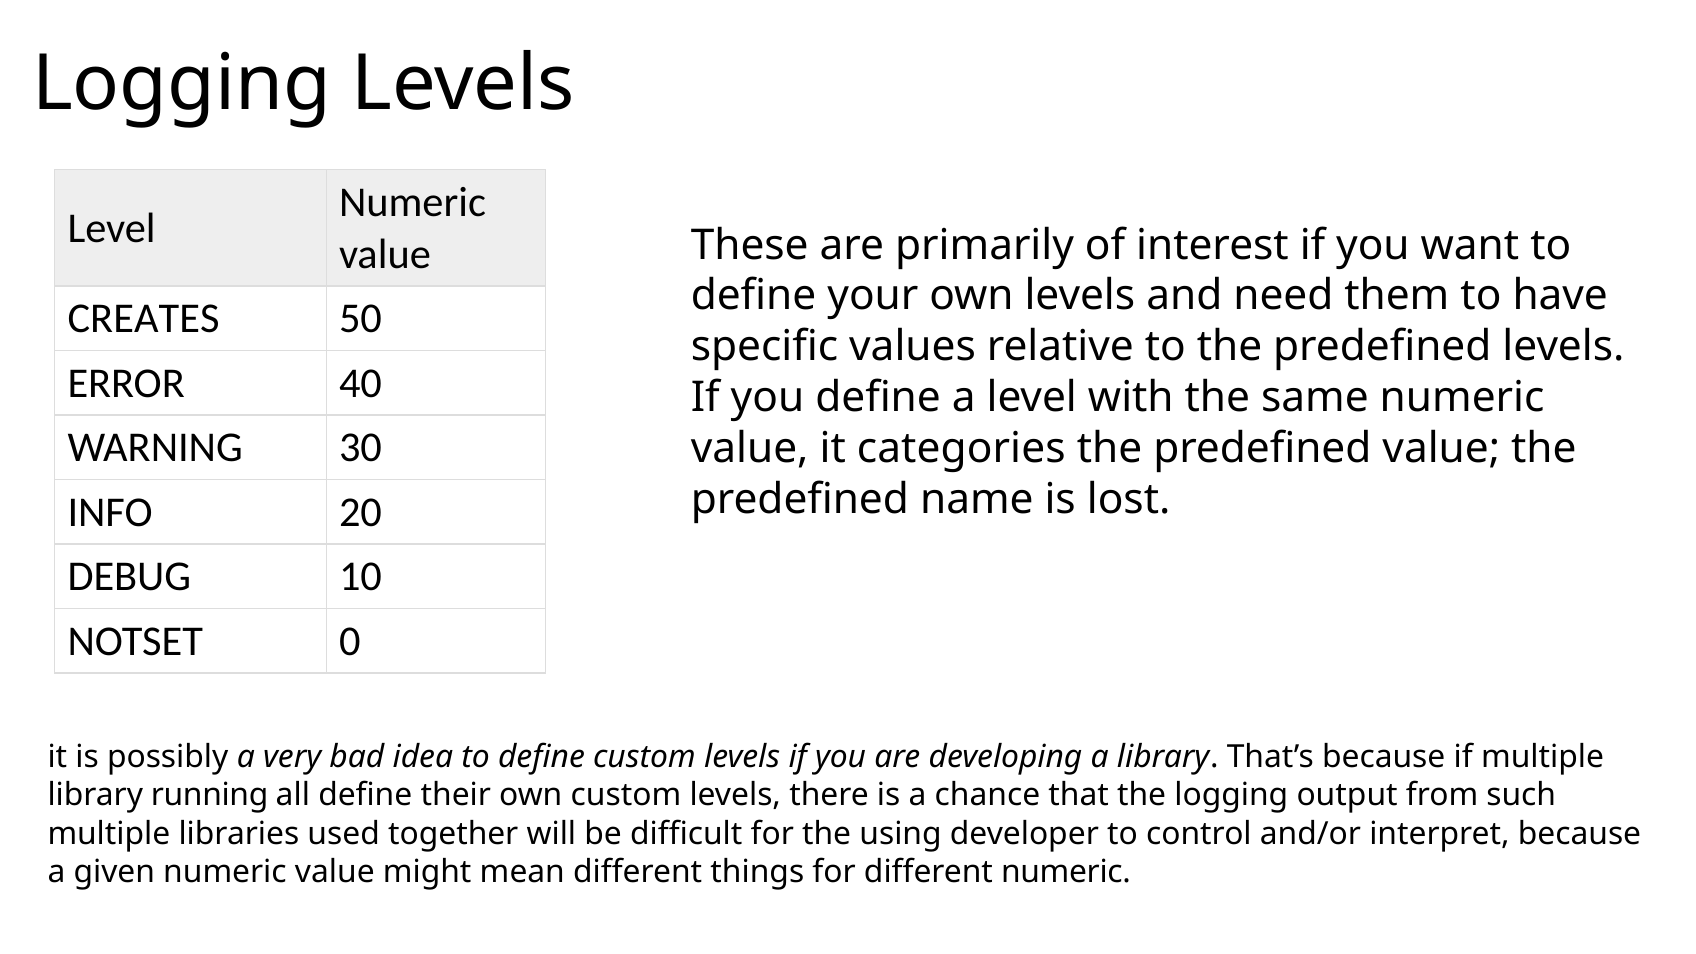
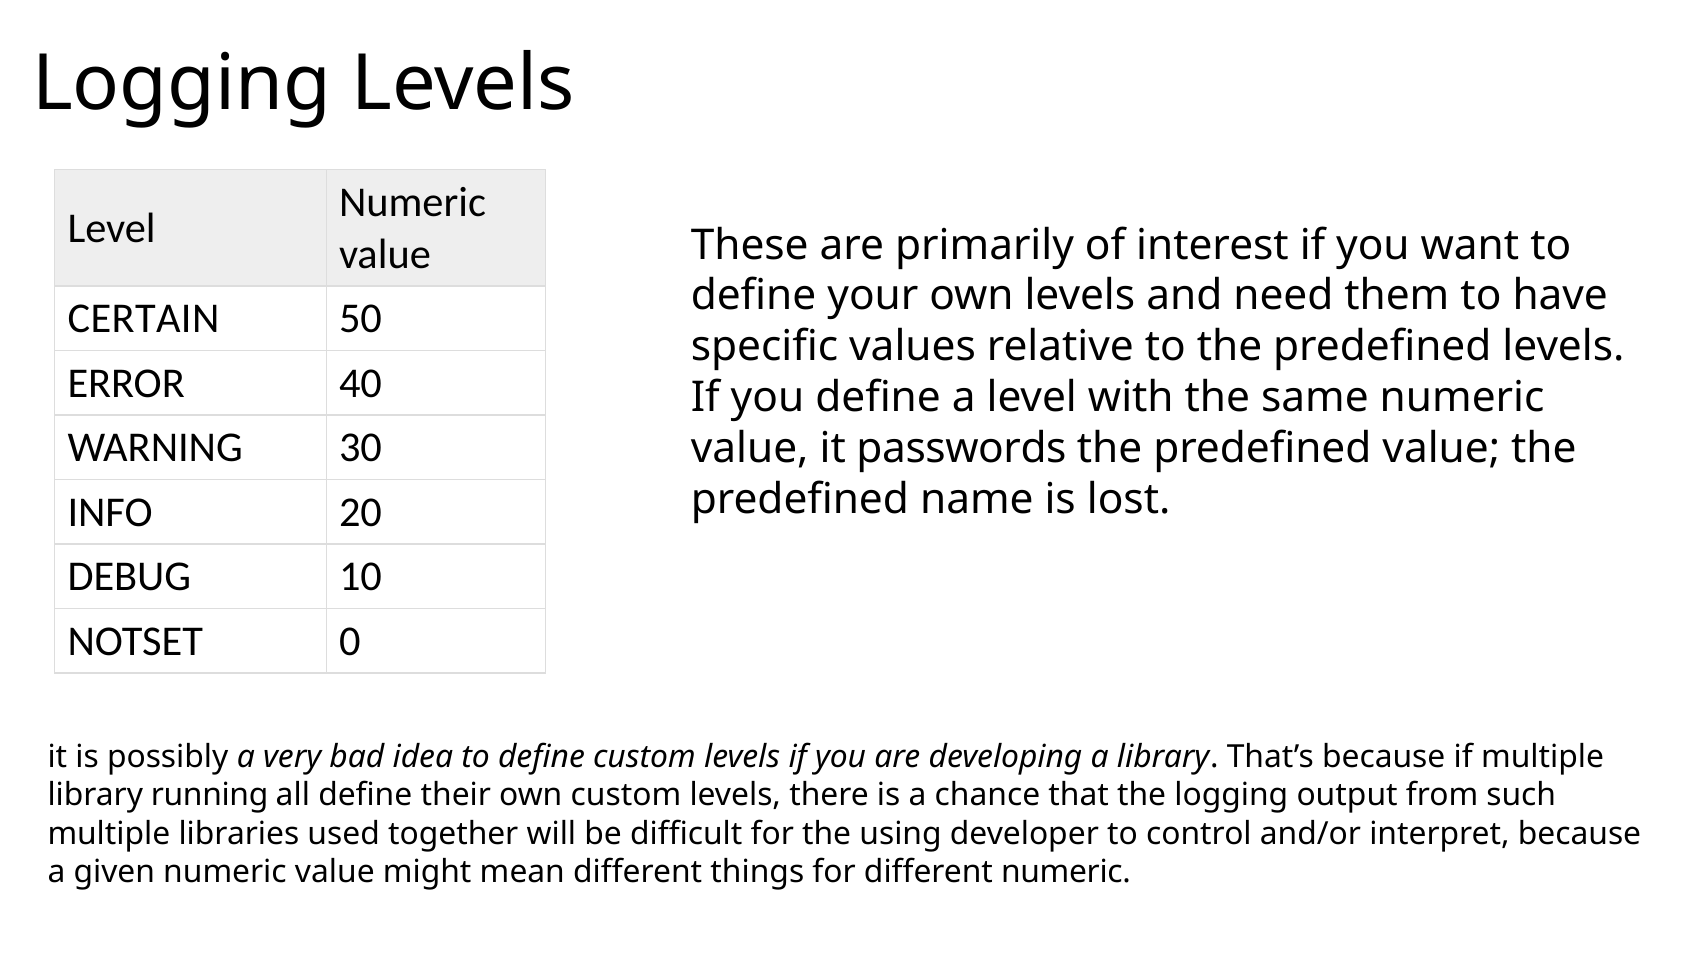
CREATES: CREATES -> CERTAIN
categories: categories -> passwords
